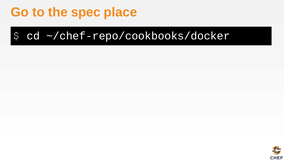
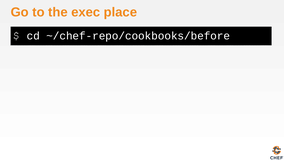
spec: spec -> exec
~/chef-repo/cookbooks/docker: ~/chef-repo/cookbooks/docker -> ~/chef-repo/cookbooks/before
